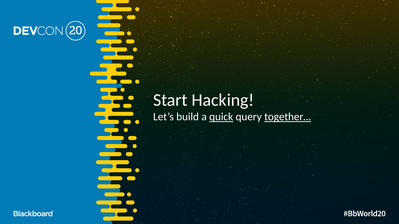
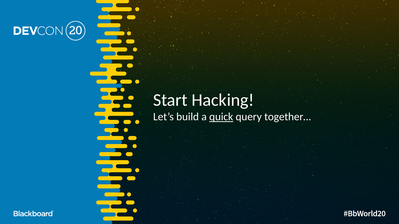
together… underline: present -> none
